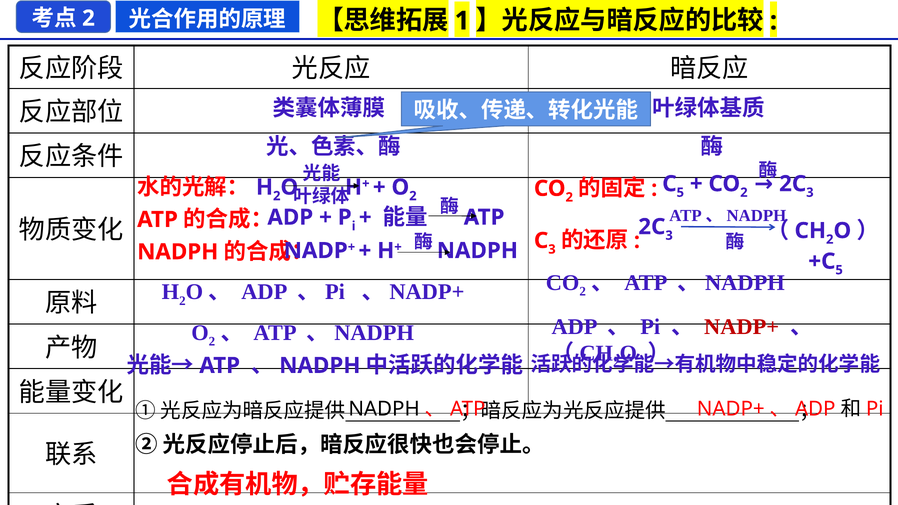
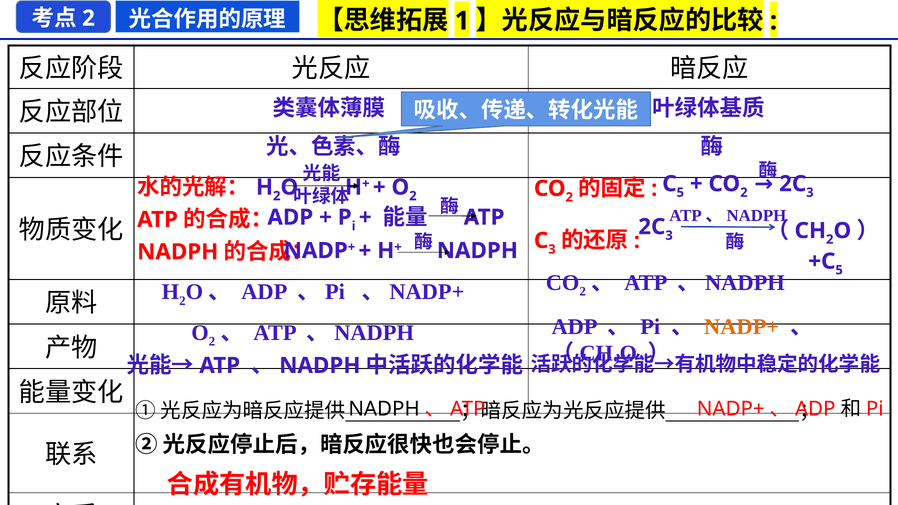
NADP+ at (742, 327) colour: red -> orange
